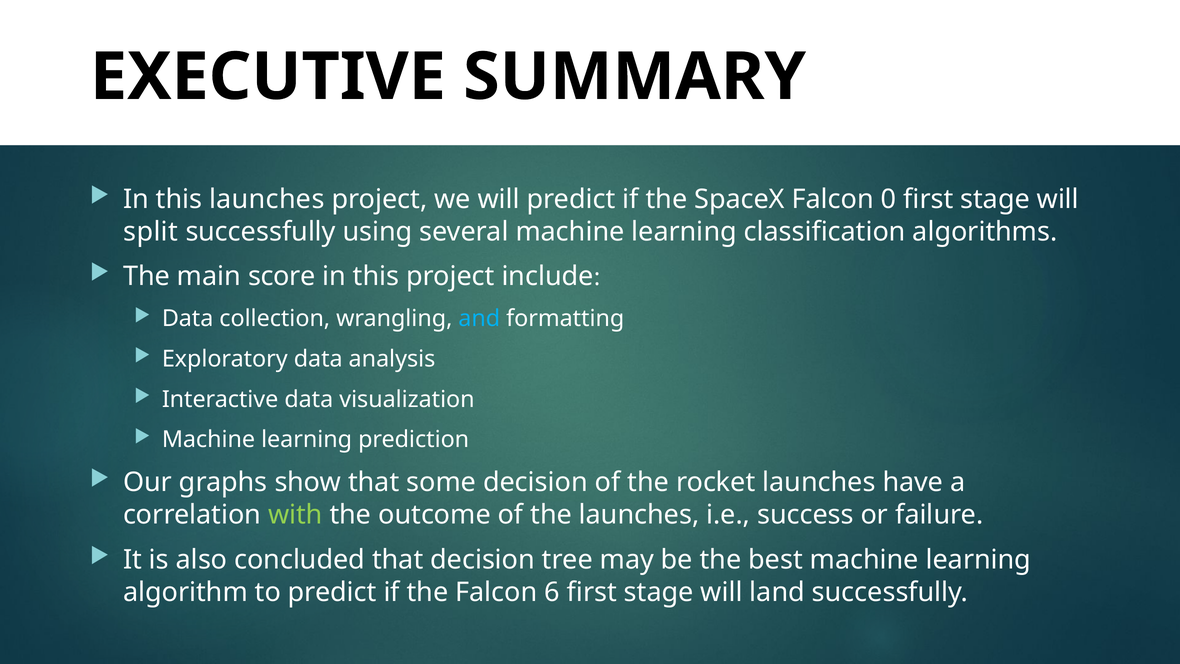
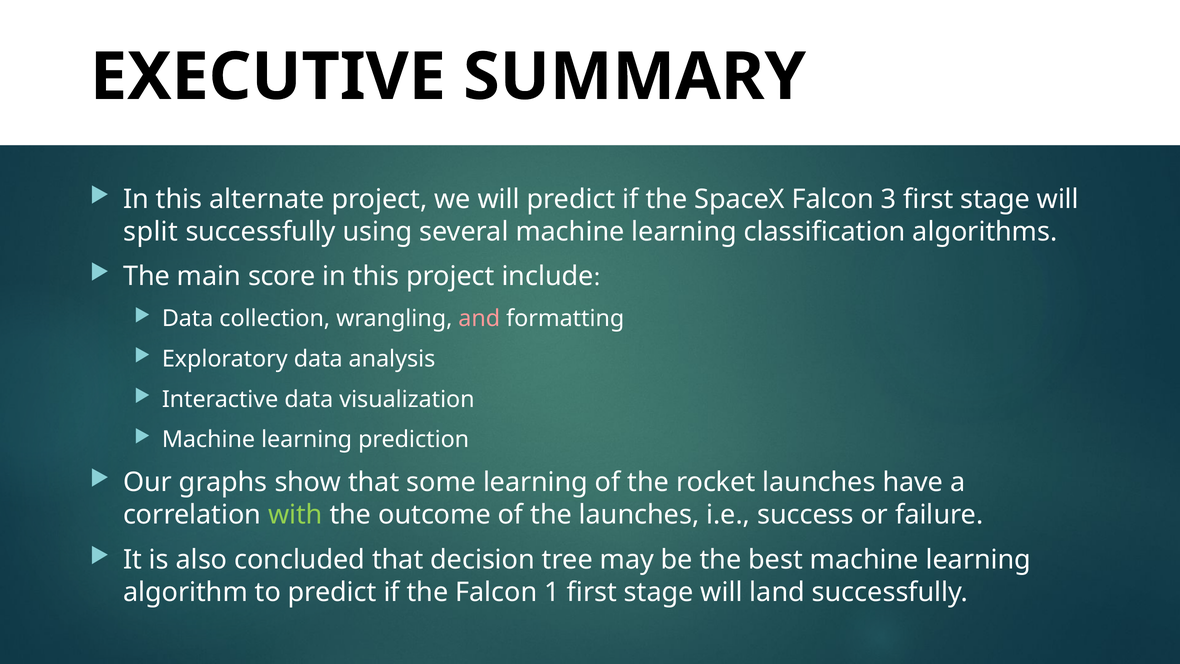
this launches: launches -> alternate
0: 0 -> 3
and colour: light blue -> pink
some decision: decision -> learning
6: 6 -> 1
